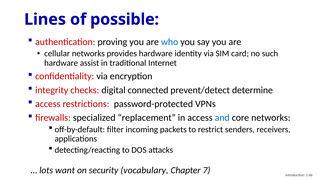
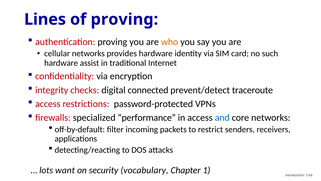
of possible: possible -> proving
who colour: blue -> orange
determine: determine -> traceroute
replacement: replacement -> performance
7: 7 -> 1
